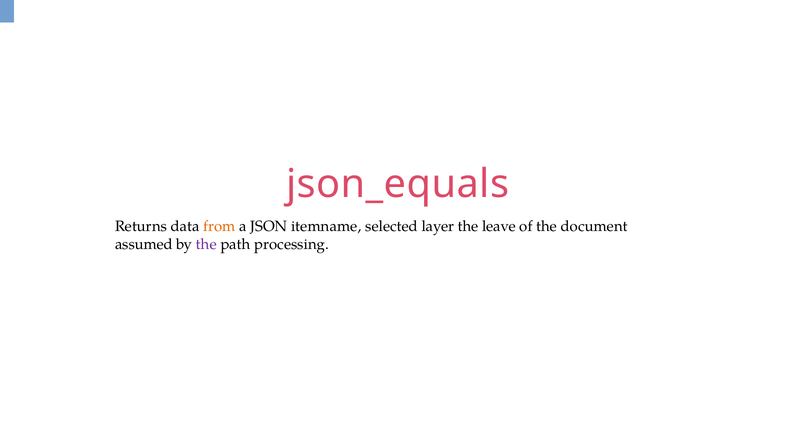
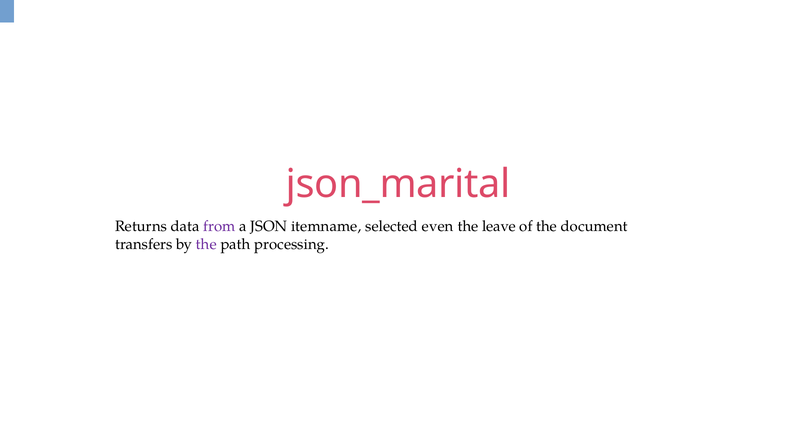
json_equals: json_equals -> json_marital
from colour: orange -> purple
layer: layer -> even
assumed: assumed -> transfers
